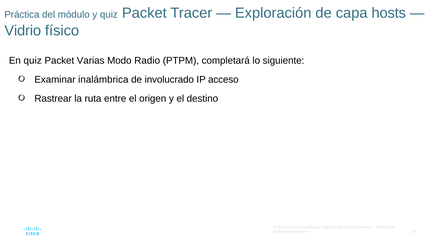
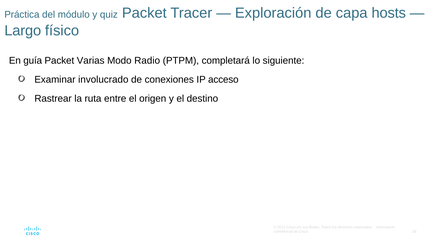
Vidrio: Vidrio -> Largo
En quiz: quiz -> guía
inalámbrica: inalámbrica -> involucrado
involucrado: involucrado -> conexiones
